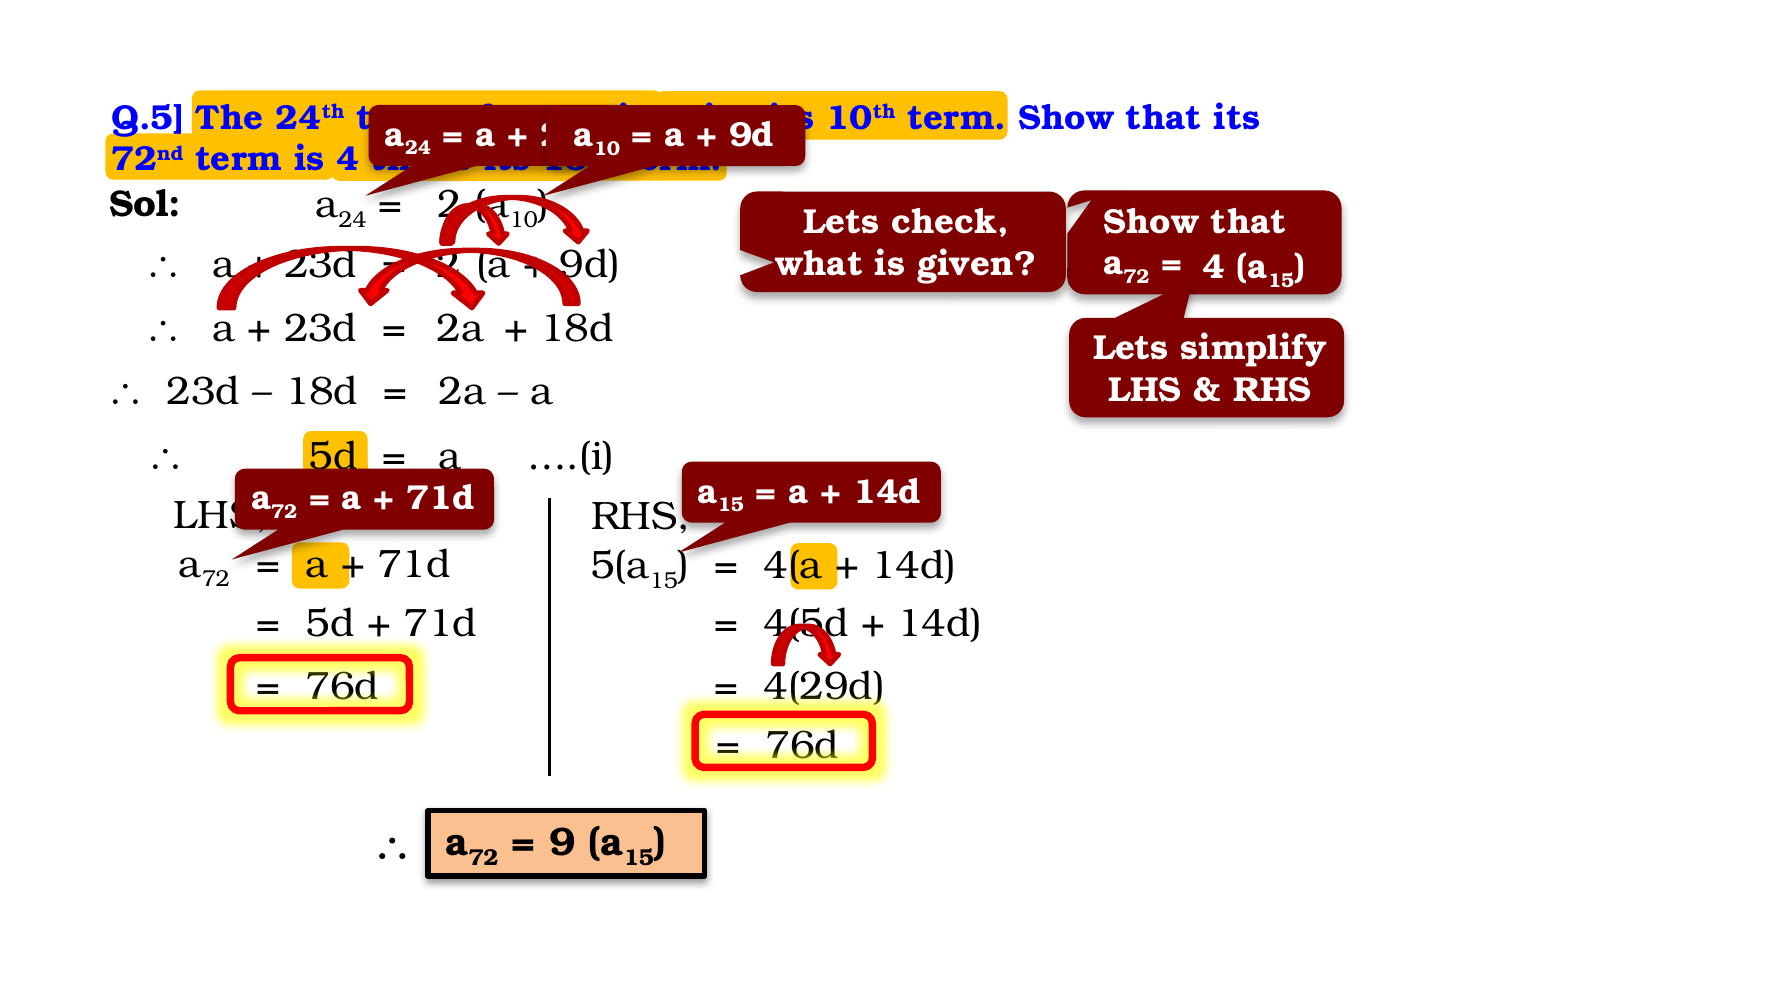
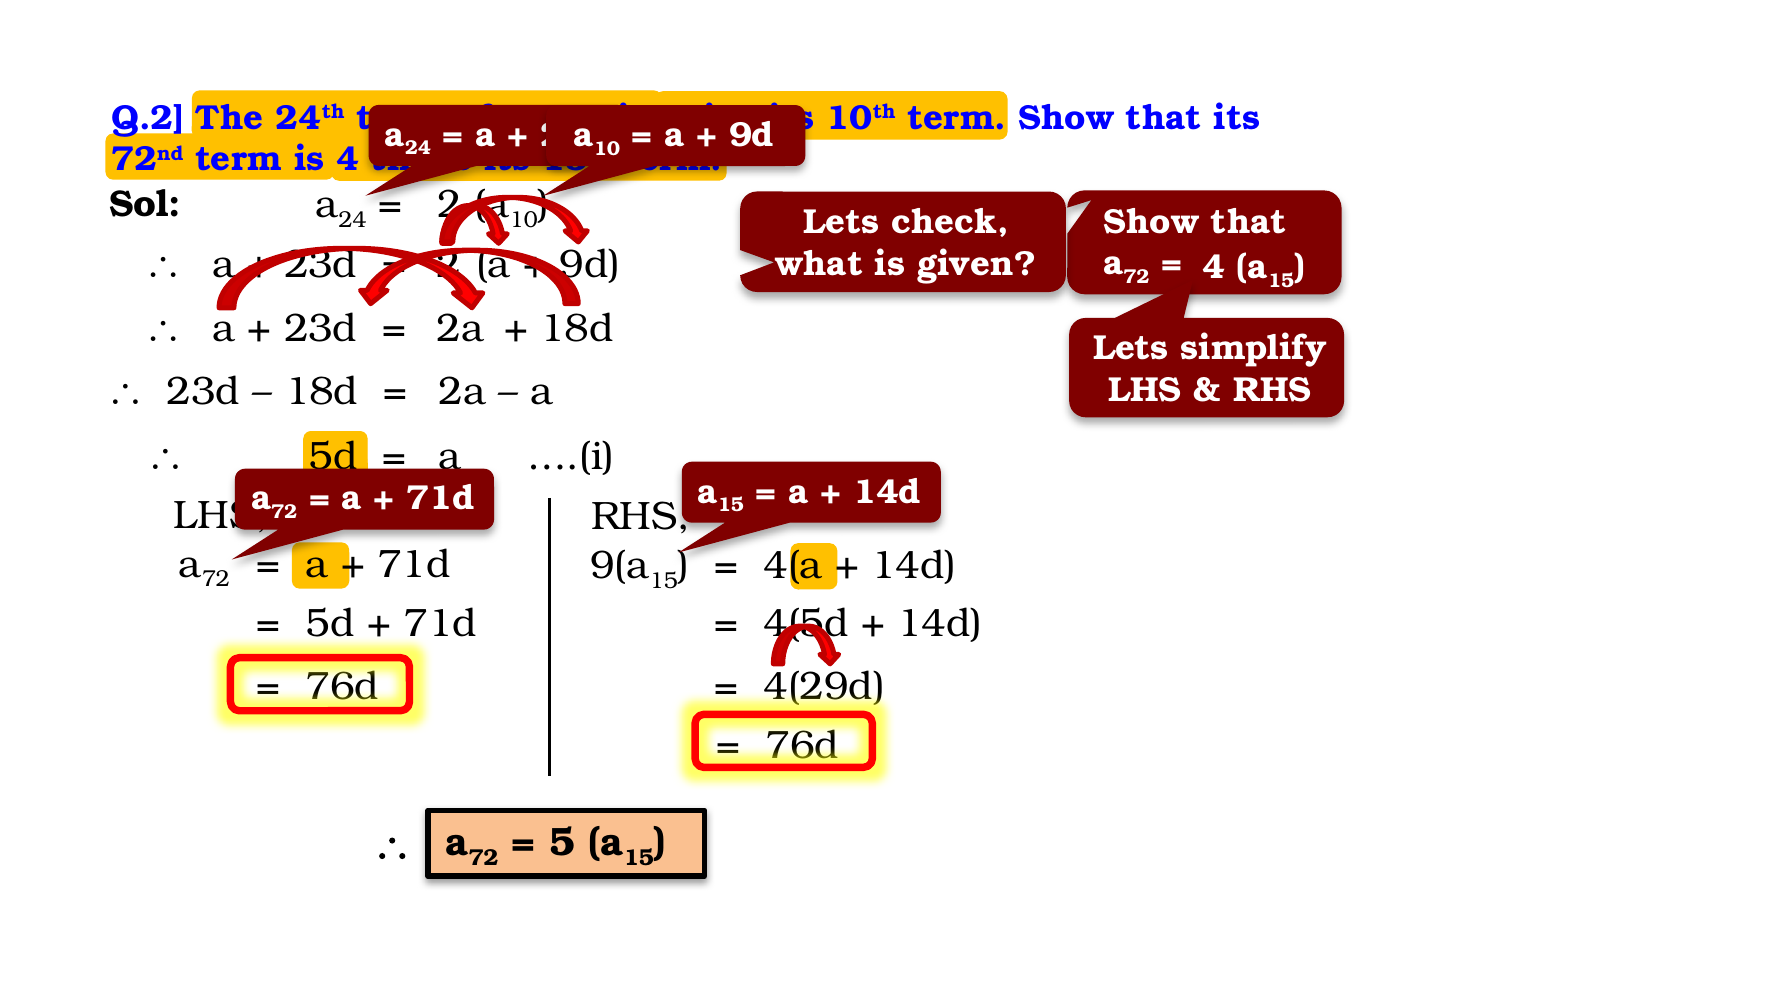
Q.5: Q.5 -> Q.2
5(a: 5(a -> 9(a
9: 9 -> 5
